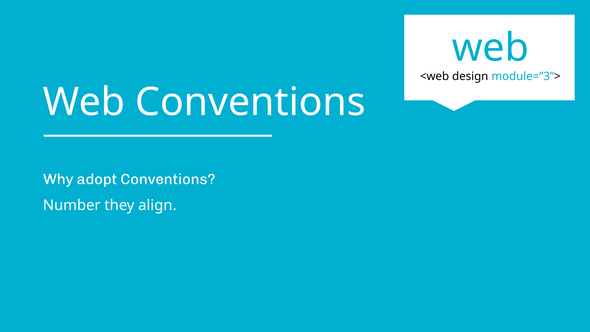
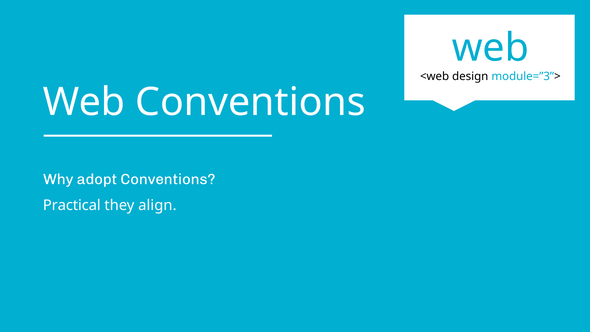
Number: Number -> Practical
